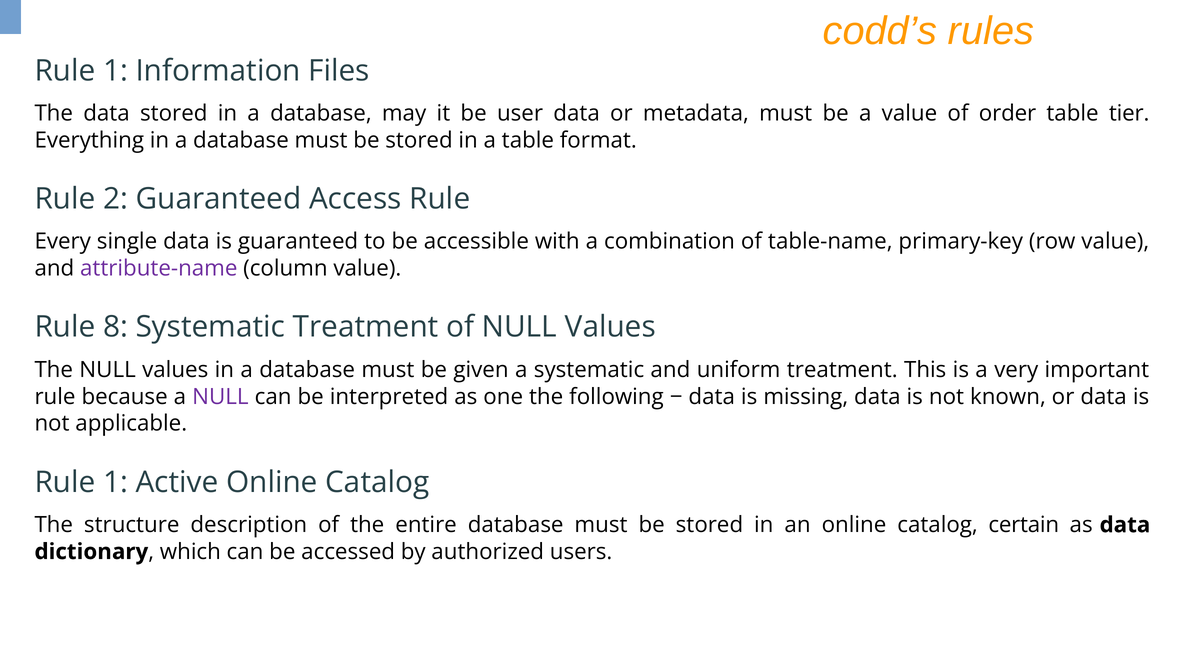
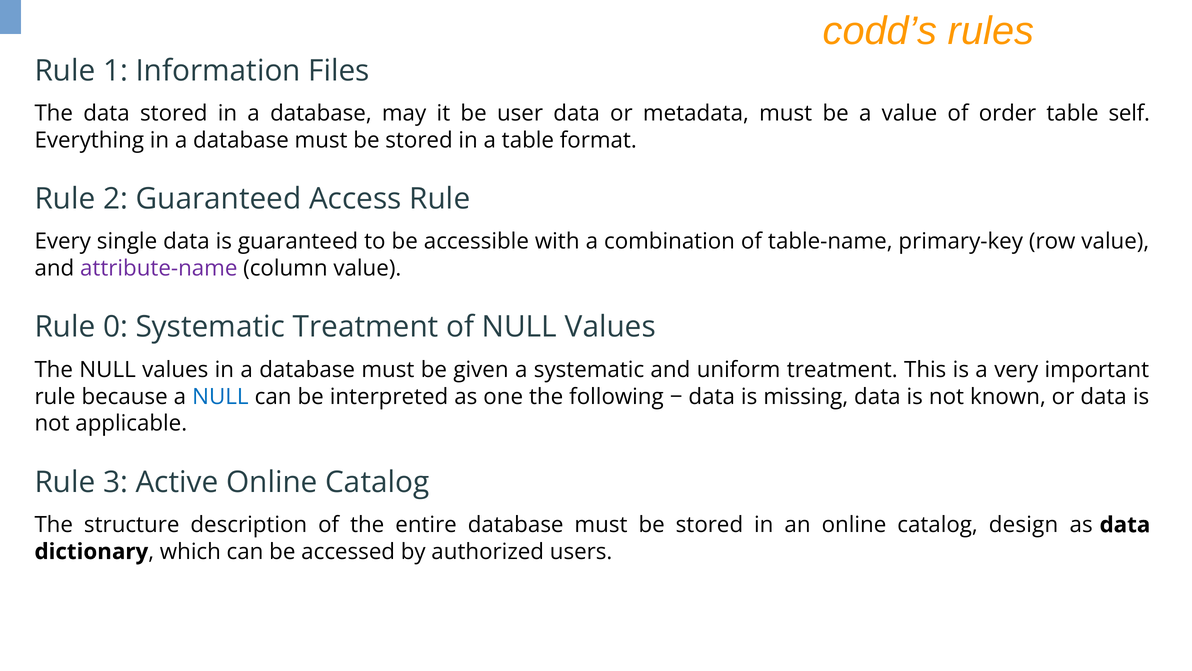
tier: tier -> self
8: 8 -> 0
NULL at (220, 396) colour: purple -> blue
1 at (115, 482): 1 -> 3
certain: certain -> design
